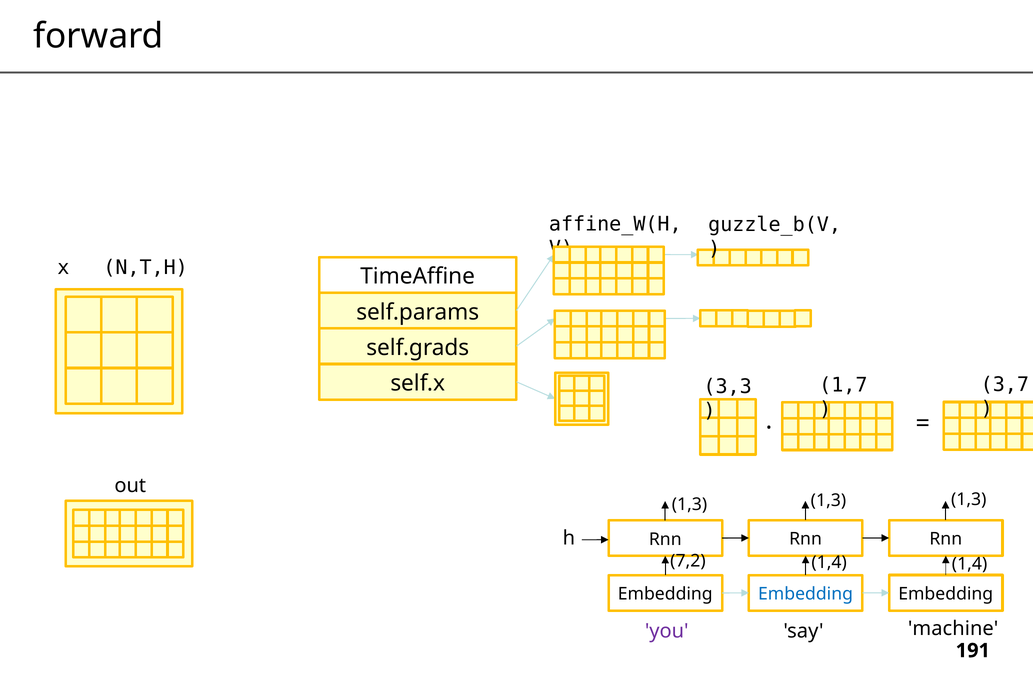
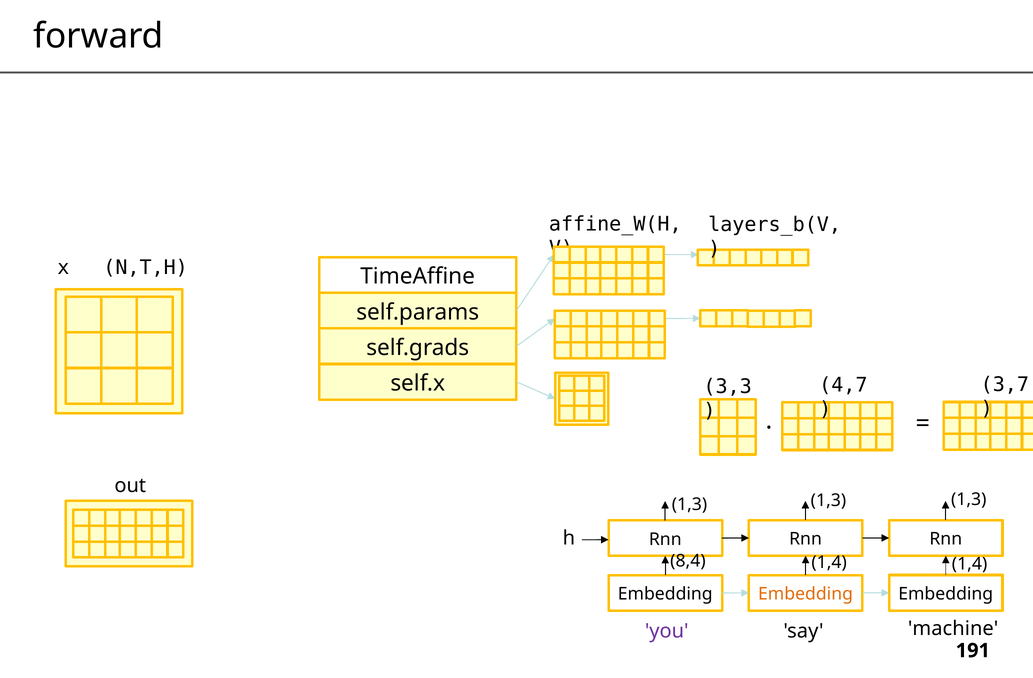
guzzle_b(V: guzzle_b(V -> layers_b(V
1,7: 1,7 -> 4,7
7,2: 7,2 -> 8,4
Embedding at (806, 595) colour: blue -> orange
